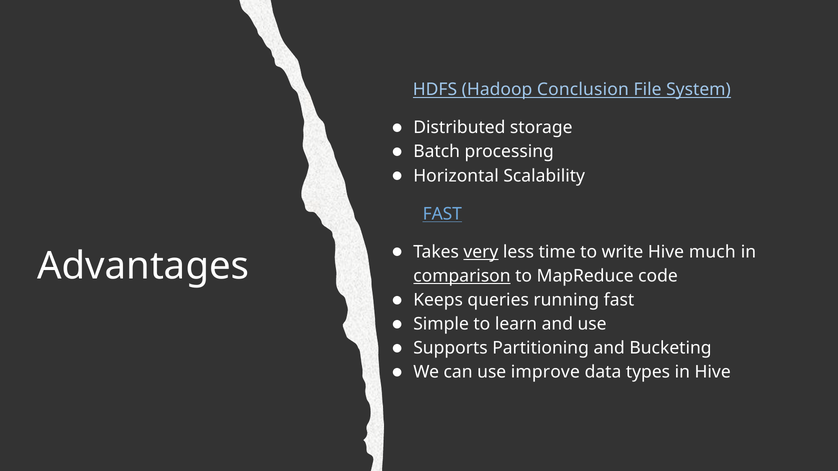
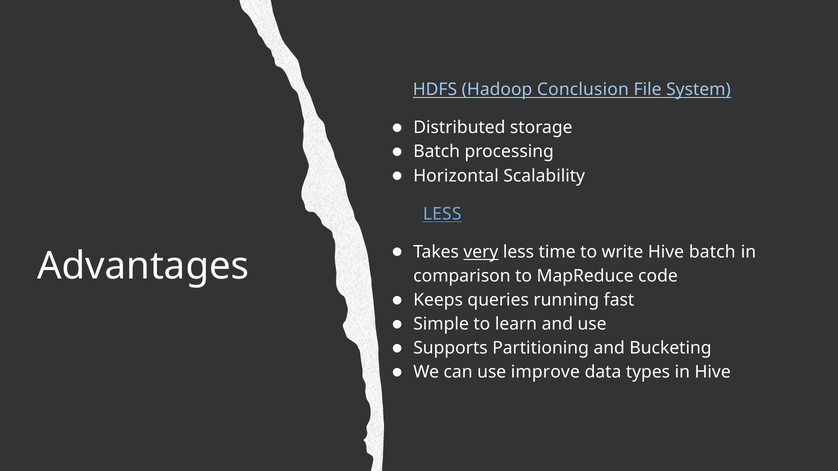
FAST at (442, 214): FAST -> LESS
Hive much: much -> batch
comparison underline: present -> none
